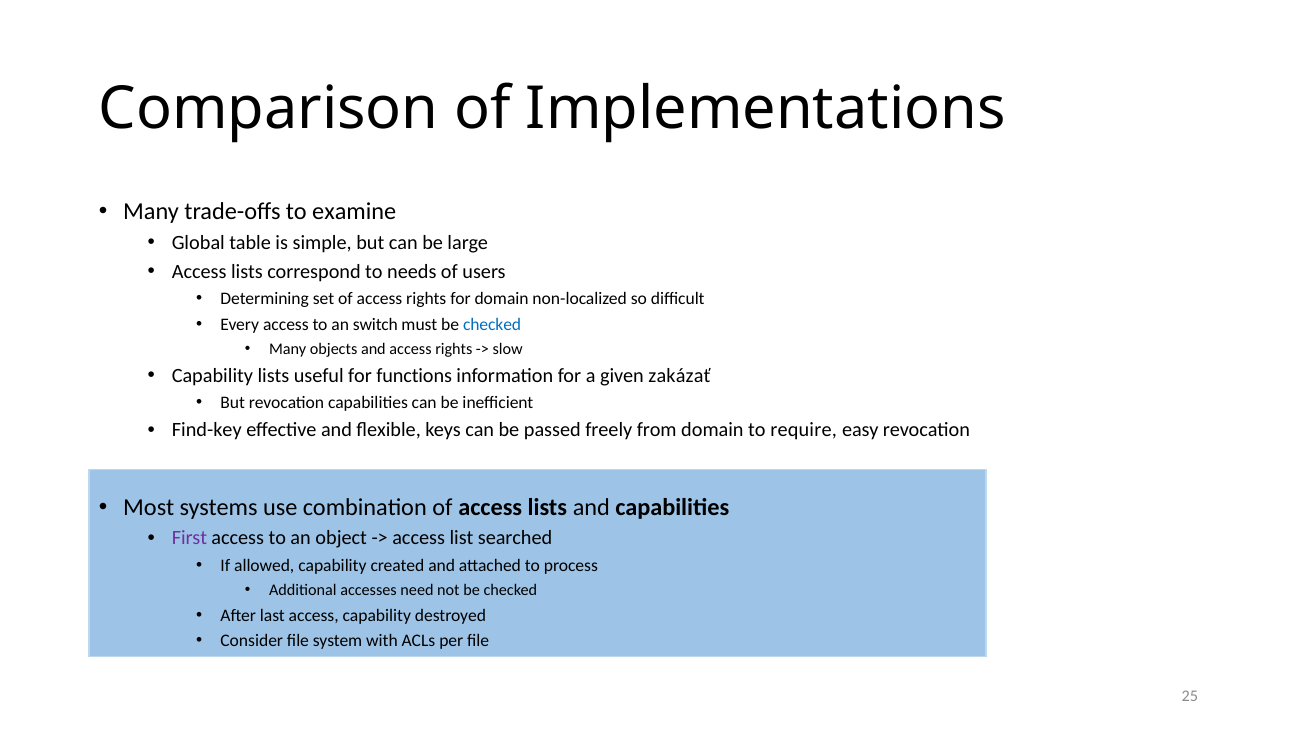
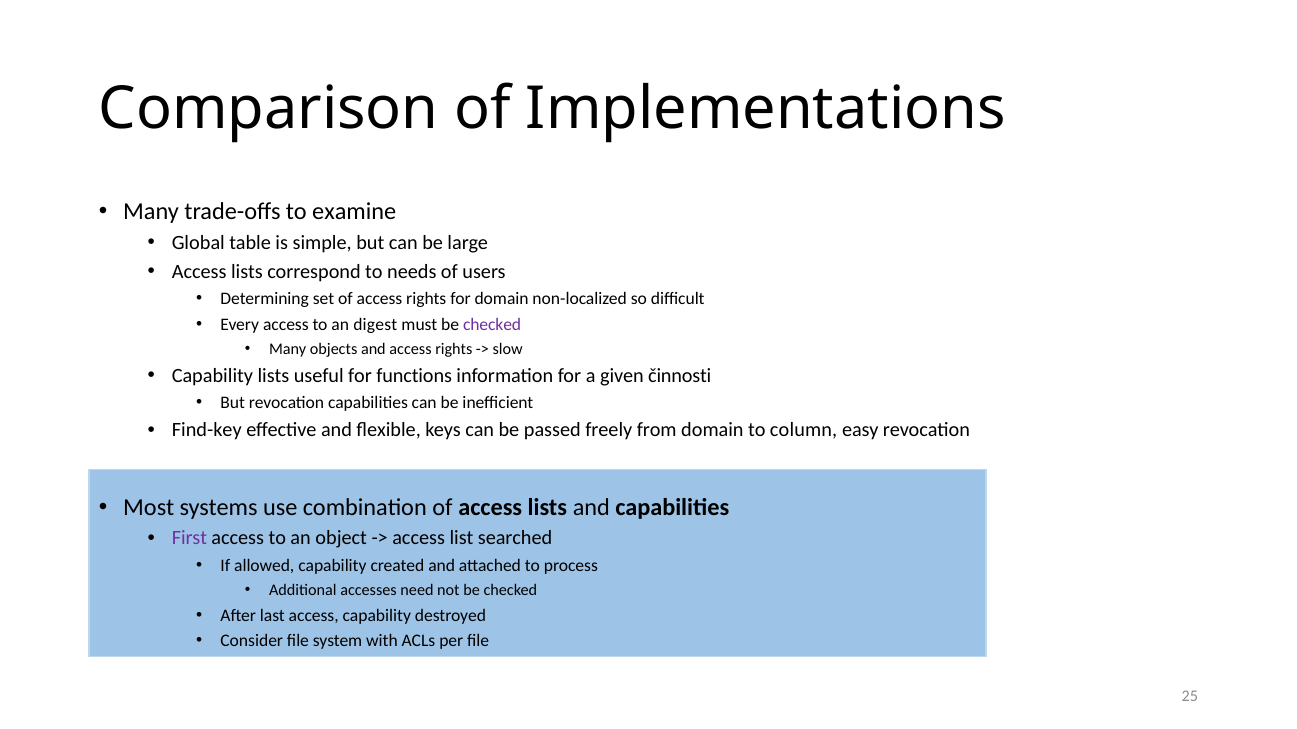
switch: switch -> digest
checked at (492, 325) colour: blue -> purple
zakázať: zakázať -> činnosti
require: require -> column
